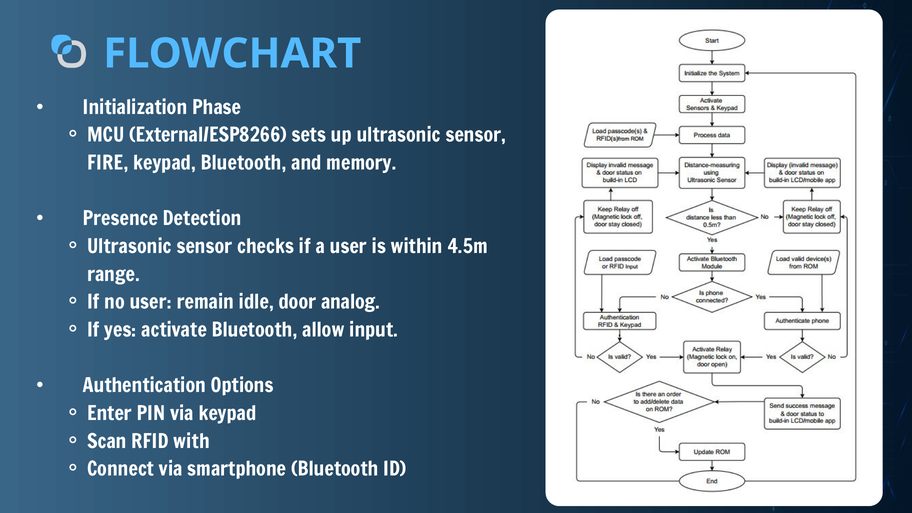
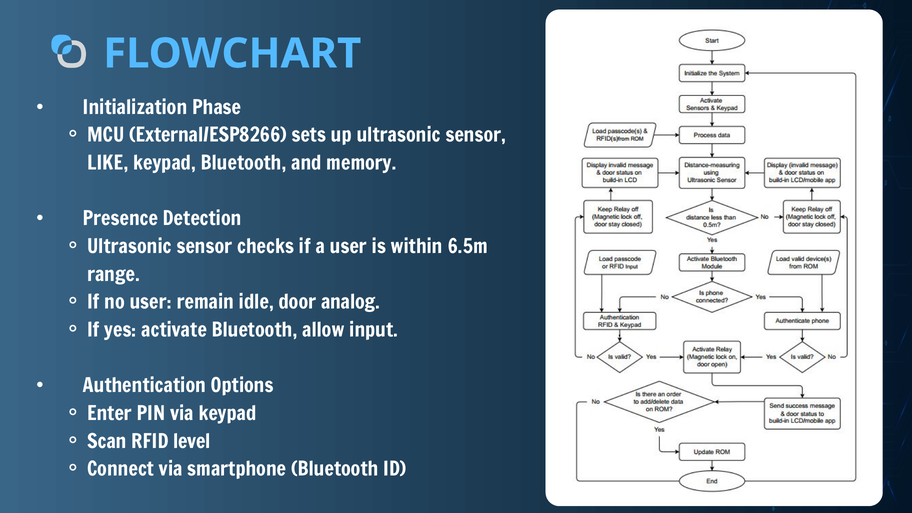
FIRE: FIRE -> LIKE
4.5m: 4.5m -> 6.5m
with: with -> level
